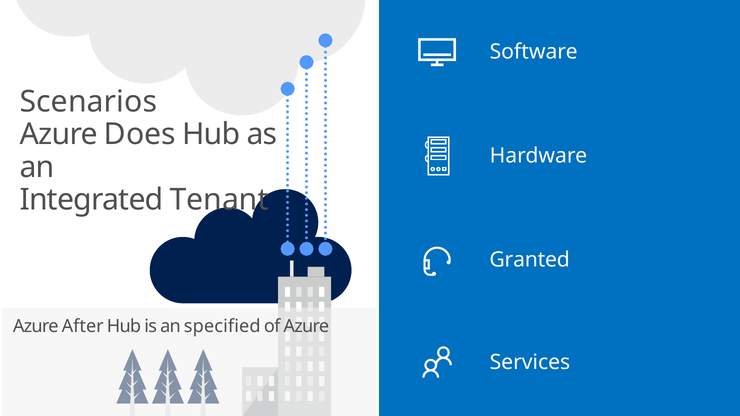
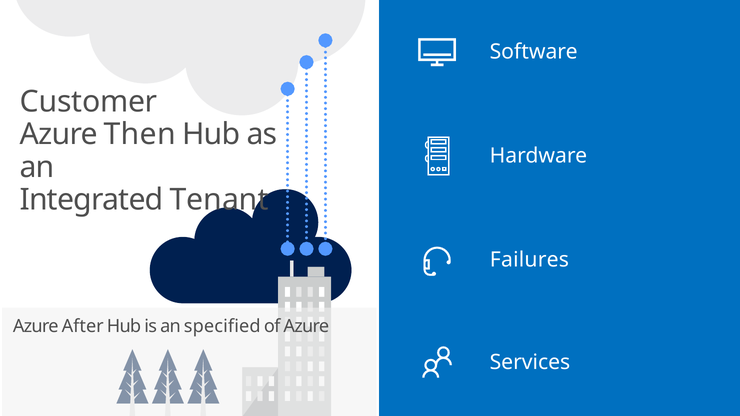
Scenarios: Scenarios -> Customer
Does: Does -> Then
Granted: Granted -> Failures
